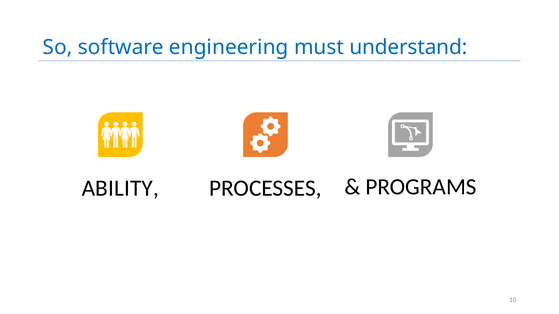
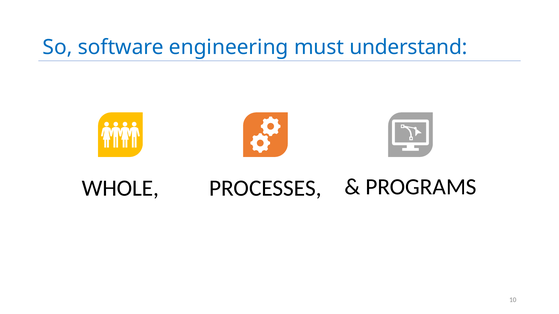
ABILITY: ABILITY -> WHOLE
